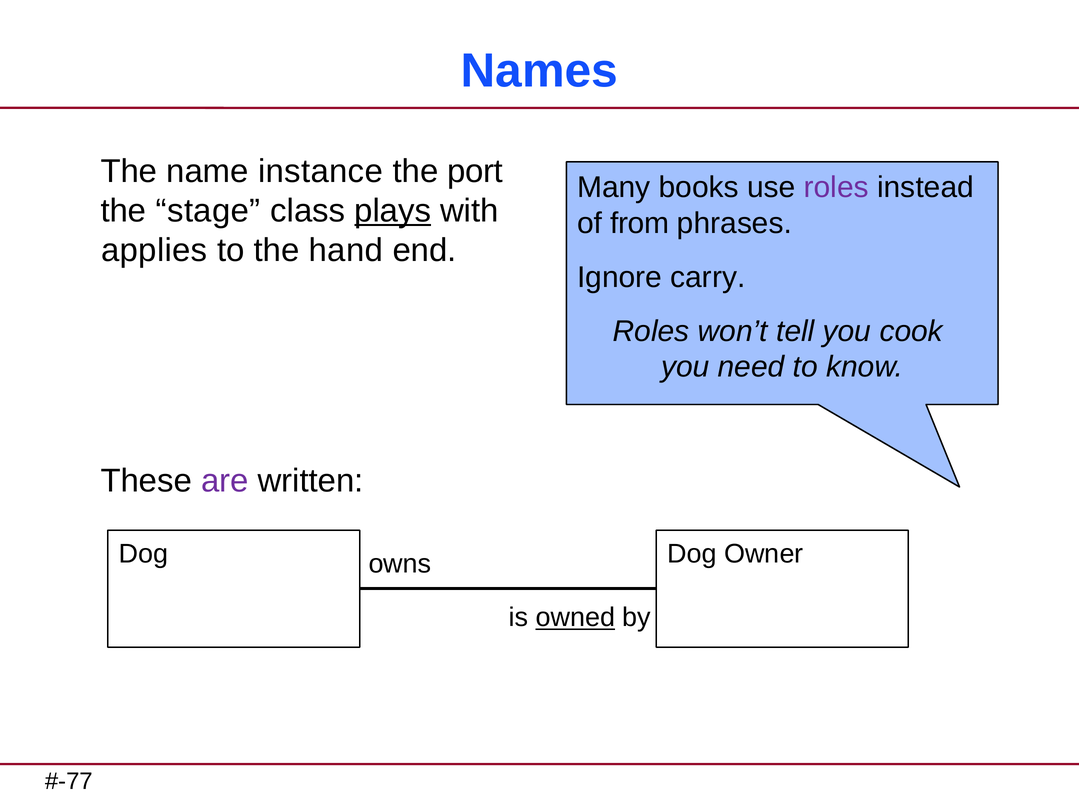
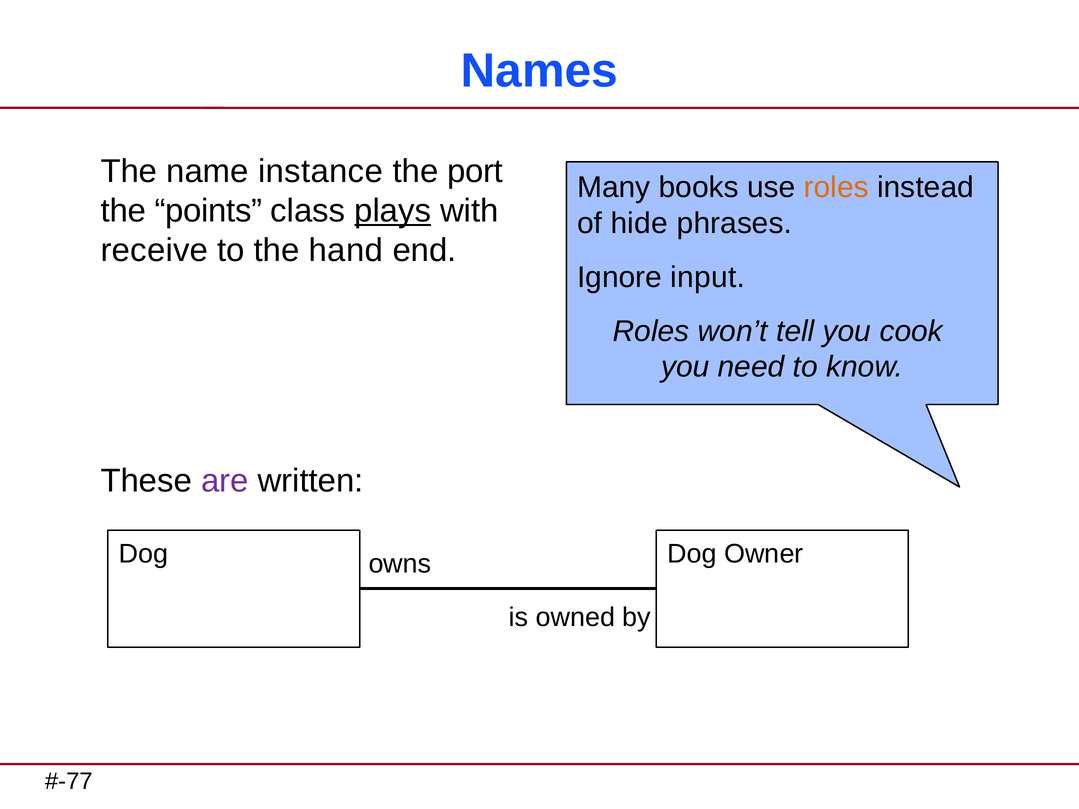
roles at (836, 187) colour: purple -> orange
stage: stage -> points
from: from -> hide
applies: applies -> receive
carry: carry -> input
owned underline: present -> none
